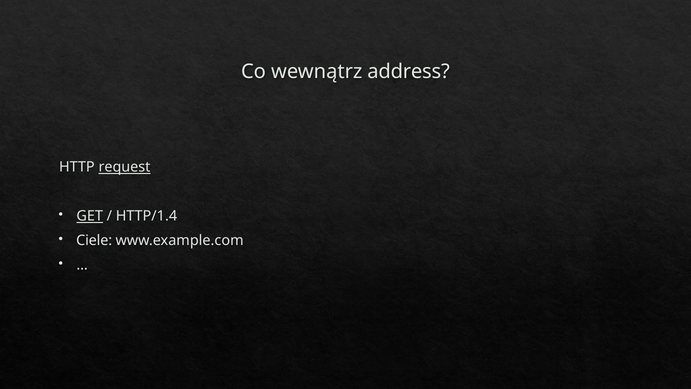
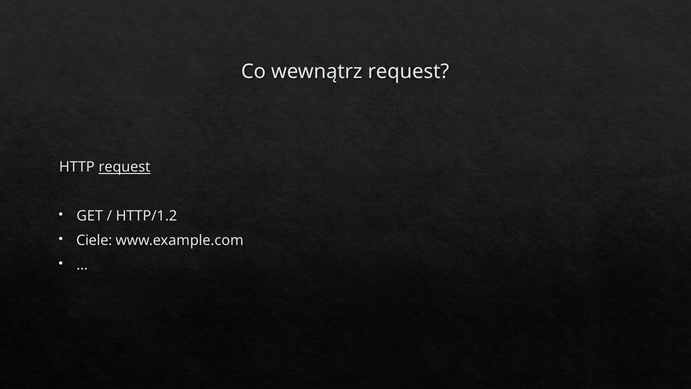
wewnątrz address: address -> request
GET underline: present -> none
HTTP/1.4: HTTP/1.4 -> HTTP/1.2
